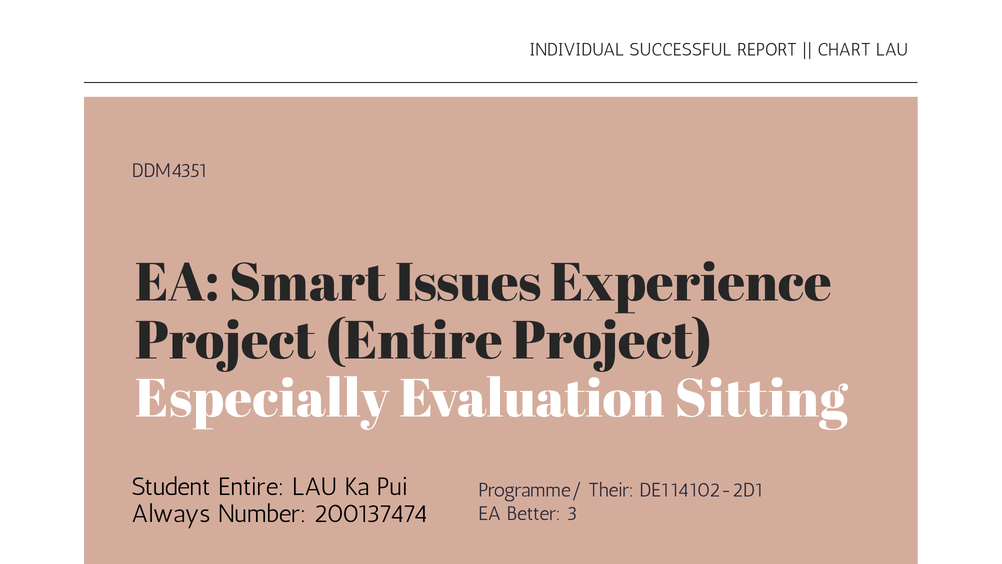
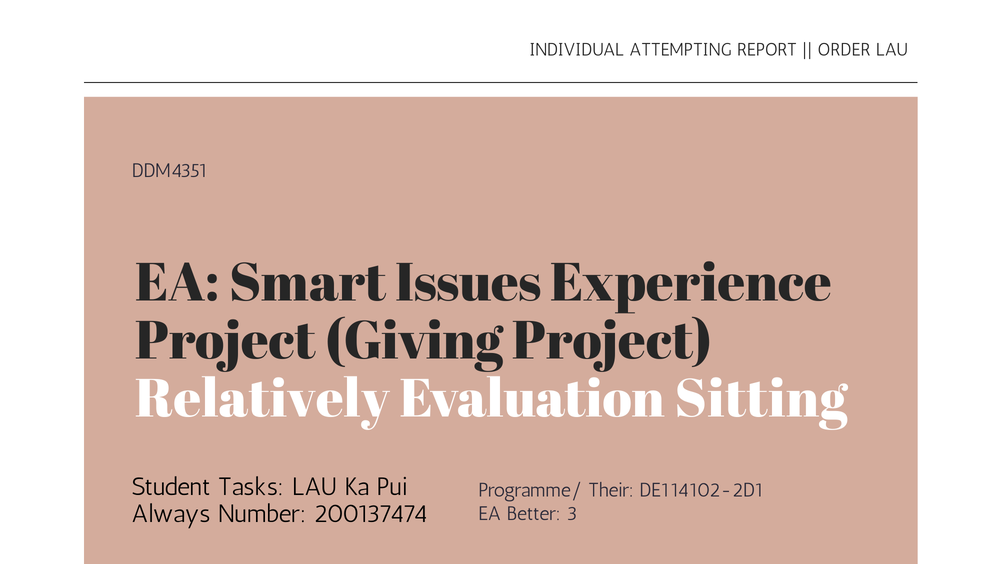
SUCCESSFUL: SUCCESSFUL -> ATTEMPTING
CHART: CHART -> ORDER
Project Entire: Entire -> Giving
Especially: Especially -> Relatively
Student Entire: Entire -> Tasks
